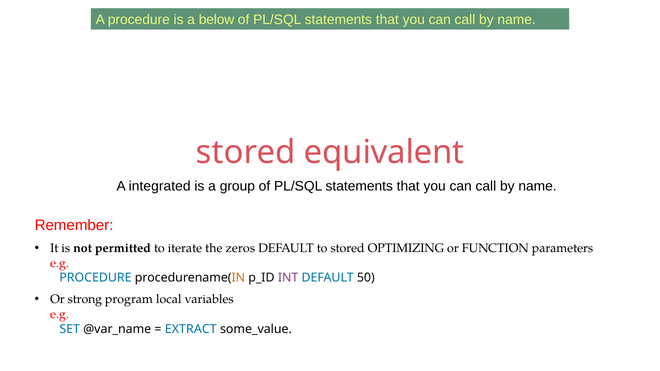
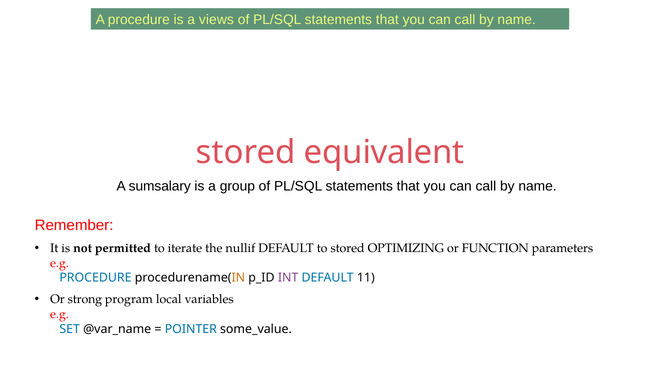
below: below -> views
integrated: integrated -> sumsalary
zeros: zeros -> nullif
50: 50 -> 11
EXTRACT: EXTRACT -> POINTER
